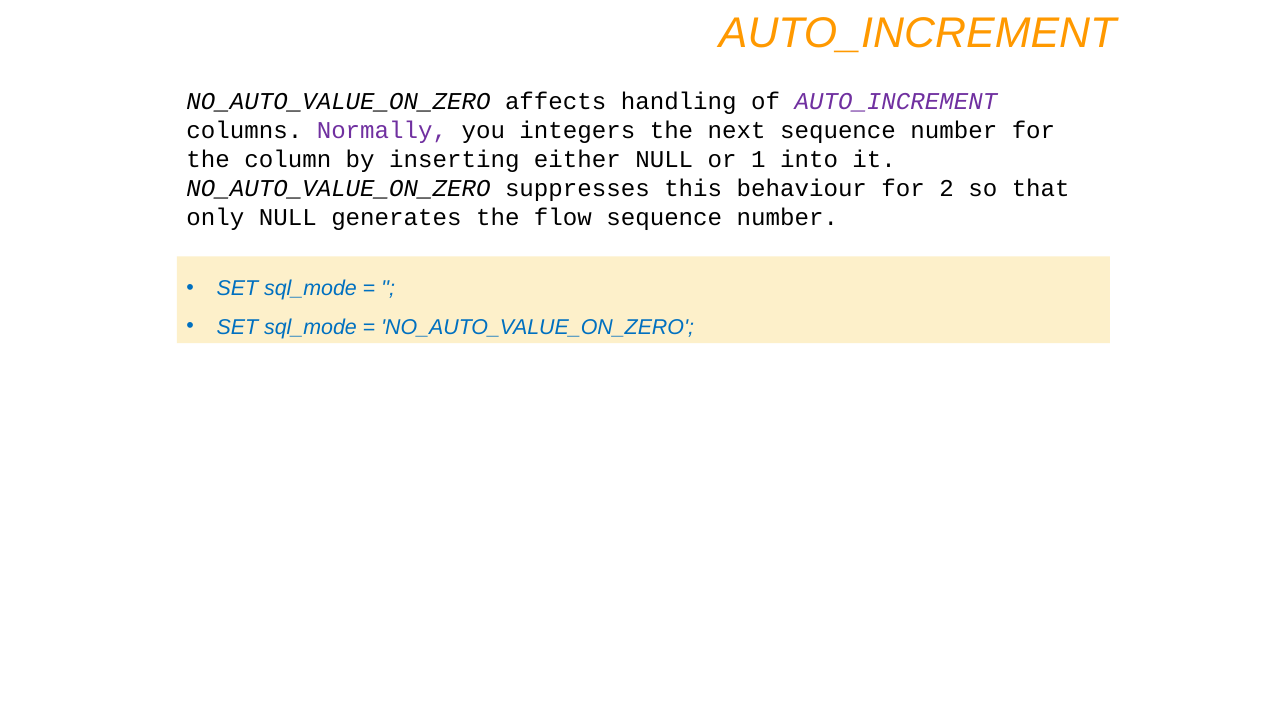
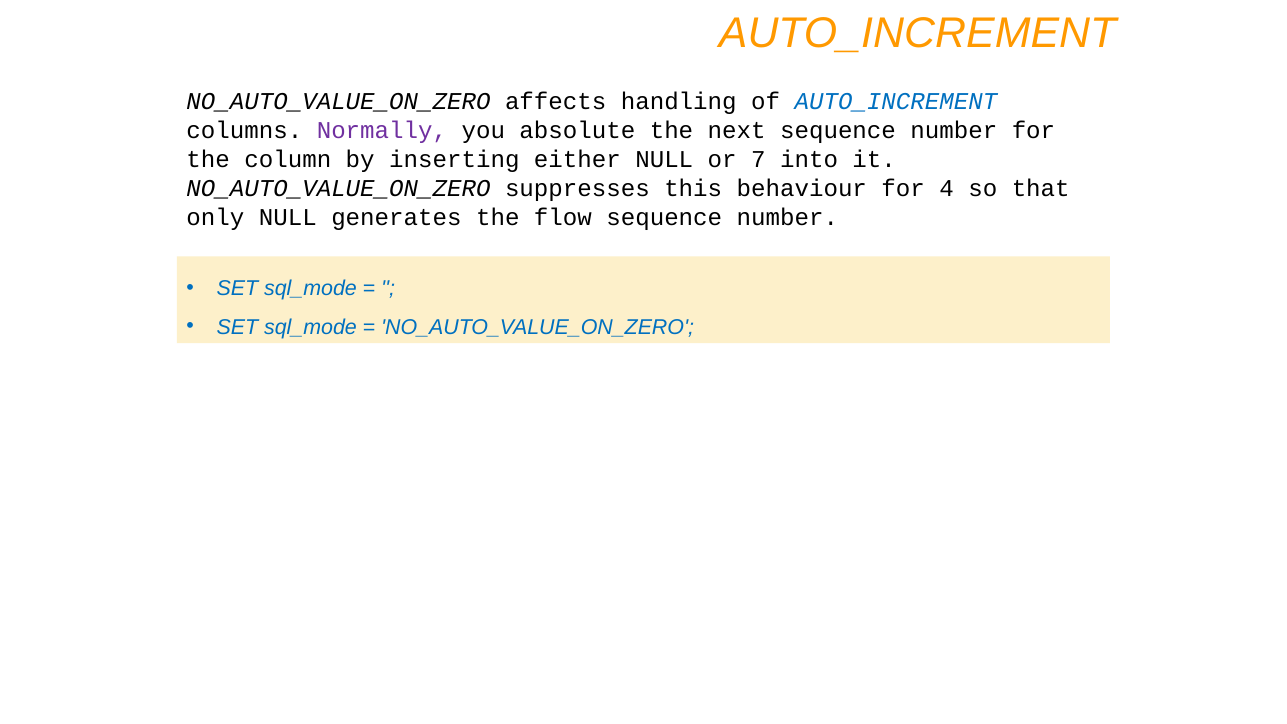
AUTO_INCREMENT at (896, 101) colour: purple -> blue
integers: integers -> absolute
1: 1 -> 7
2: 2 -> 4
